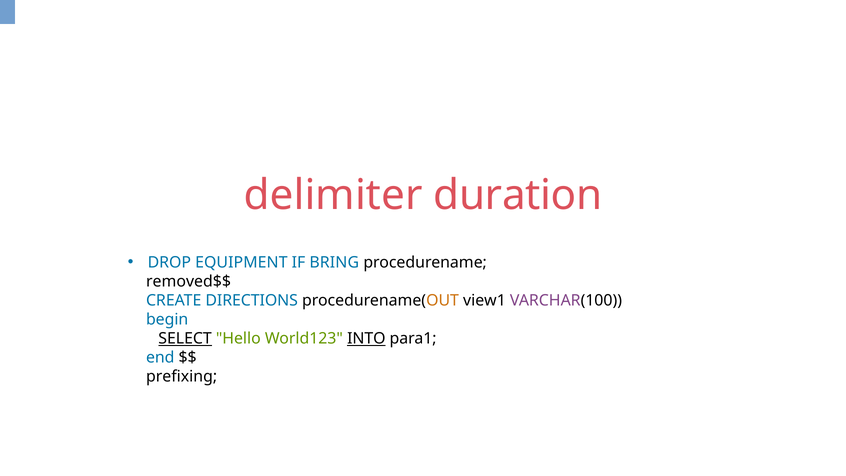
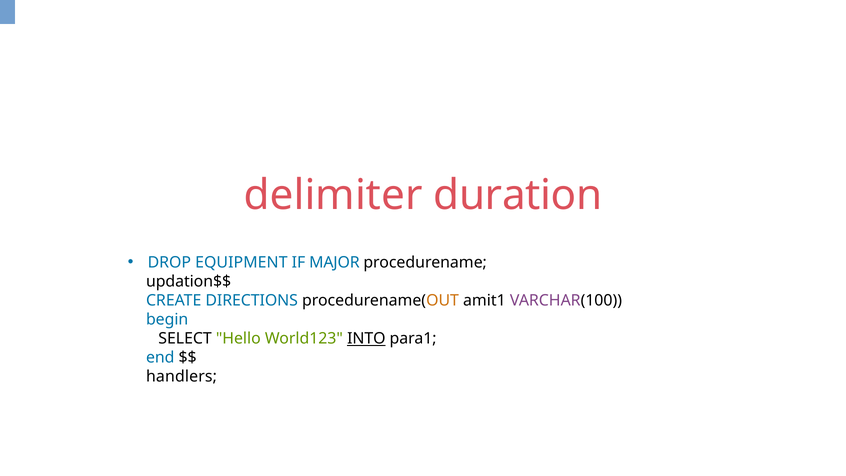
BRING: BRING -> MAJOR
removed$$: removed$$ -> updation$$
view1: view1 -> amit1
SELECT underline: present -> none
prefixing: prefixing -> handlers
